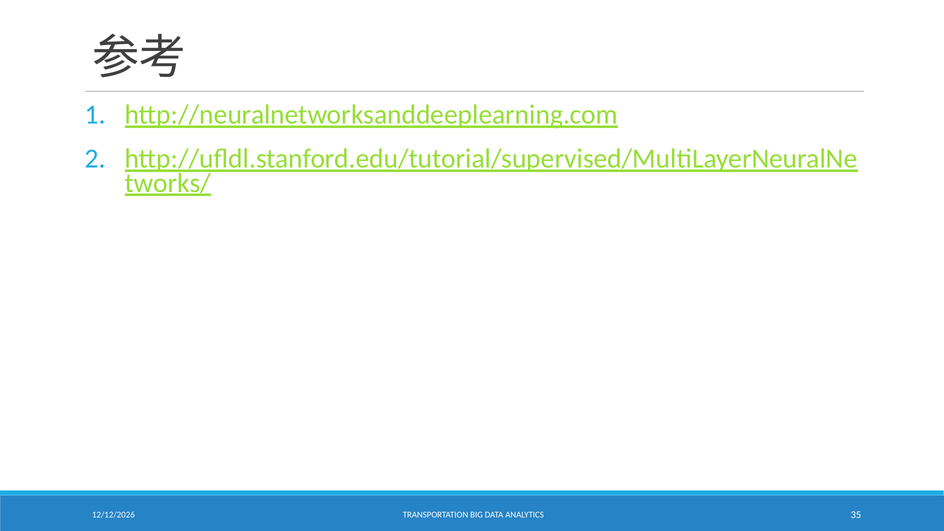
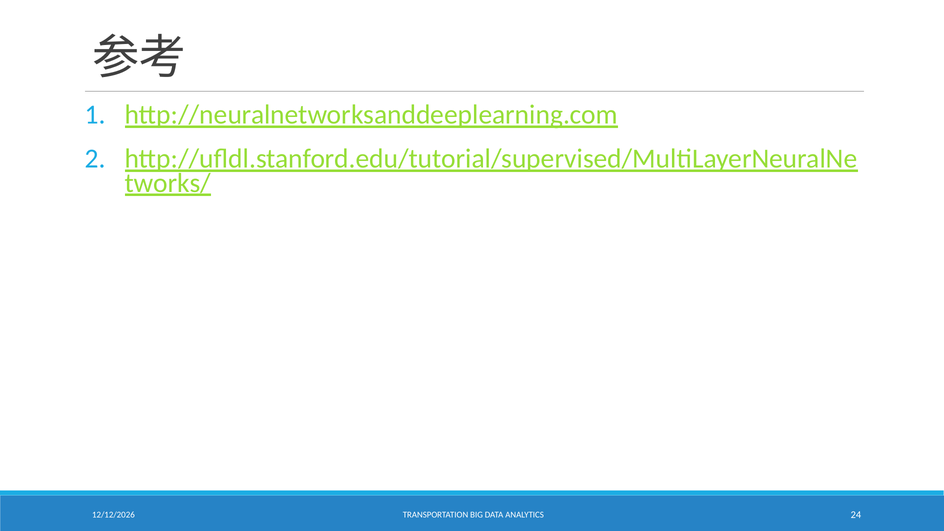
35: 35 -> 24
